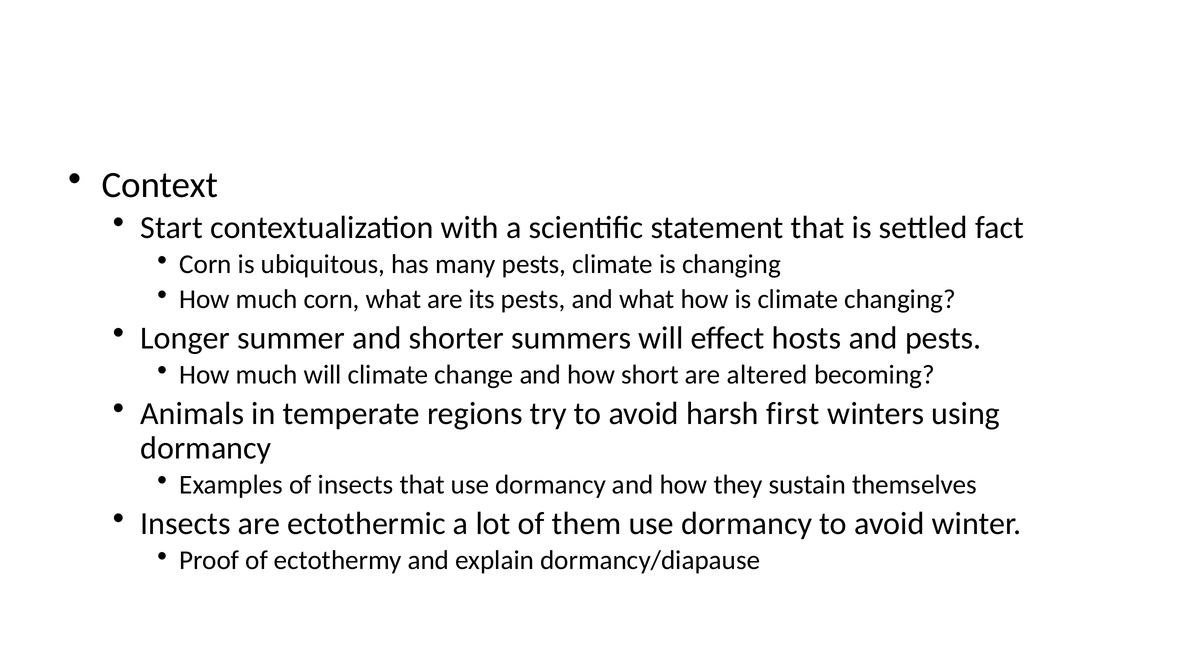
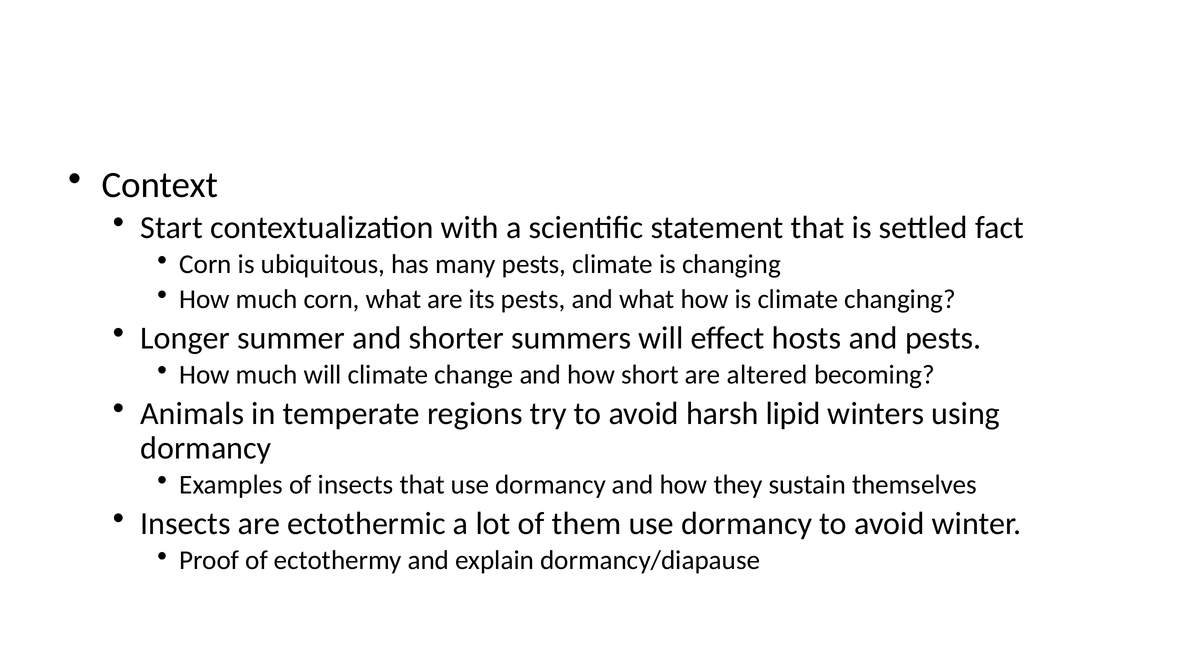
first: first -> lipid
